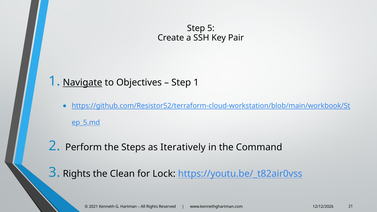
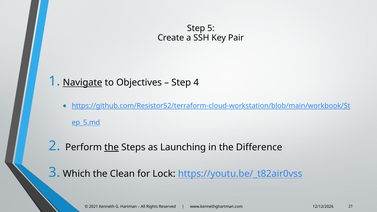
Step 1: 1 -> 4
the at (112, 147) underline: none -> present
Iteratively: Iteratively -> Launching
Command: Command -> Difference
Rights at (77, 174): Rights -> Which
